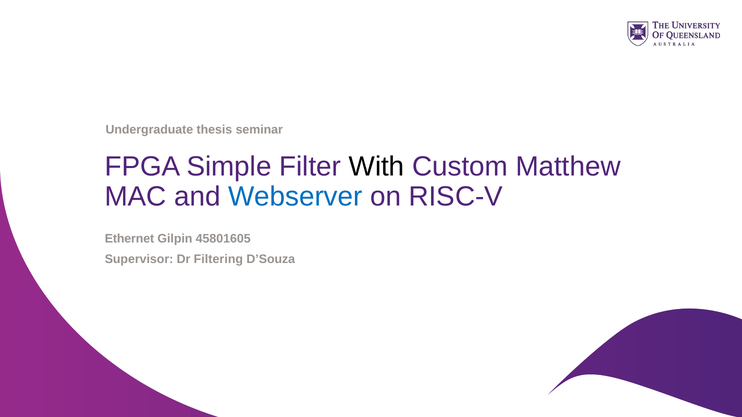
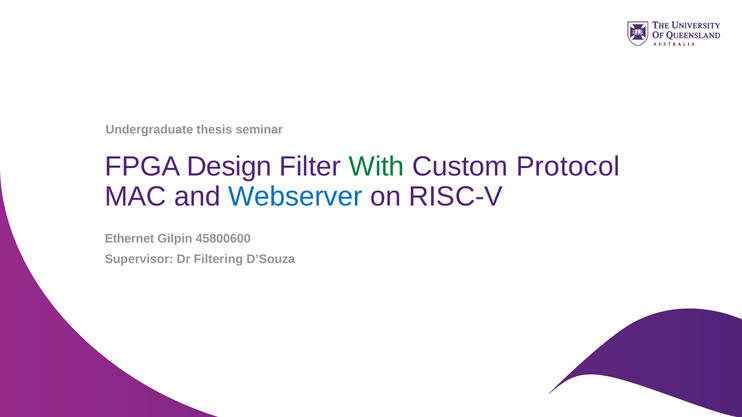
Simple: Simple -> Design
With colour: black -> green
Matthew: Matthew -> Protocol
45801605: 45801605 -> 45800600
